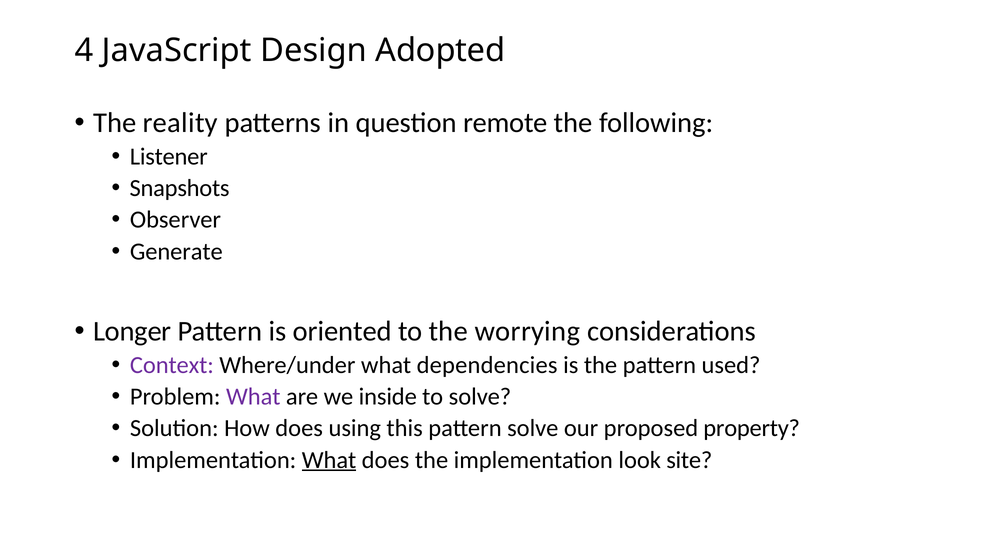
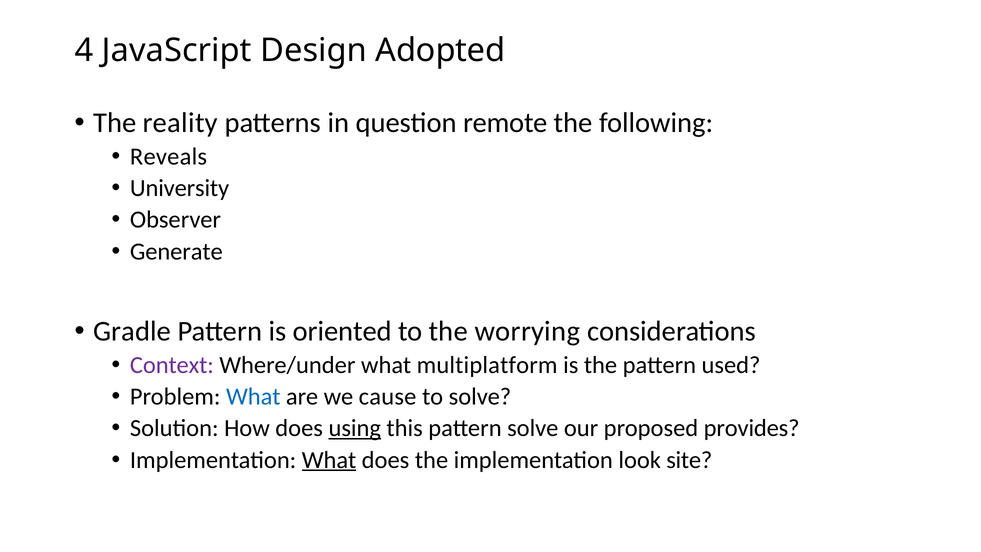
Listener: Listener -> Reveals
Snapshots: Snapshots -> University
Longer: Longer -> Gradle
dependencies: dependencies -> multiplatform
What at (253, 397) colour: purple -> blue
inside: inside -> cause
using underline: none -> present
property: property -> provides
